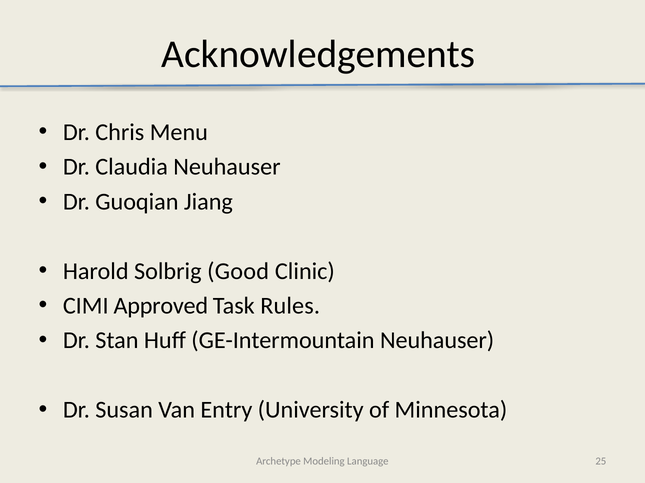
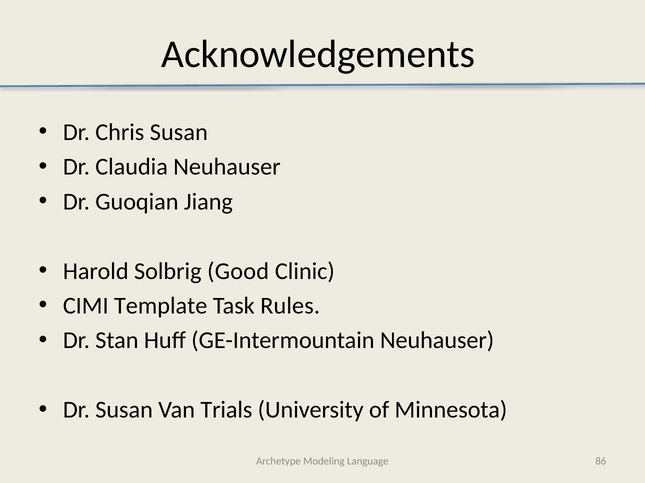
Chris Menu: Menu -> Susan
Approved: Approved -> Template
Entry: Entry -> Trials
25: 25 -> 86
